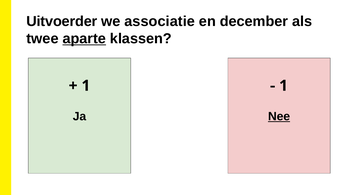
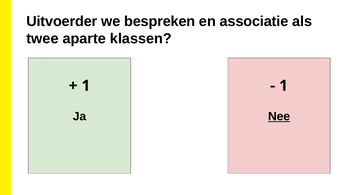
associatie: associatie -> bespreken
december: december -> associatie
aparte underline: present -> none
